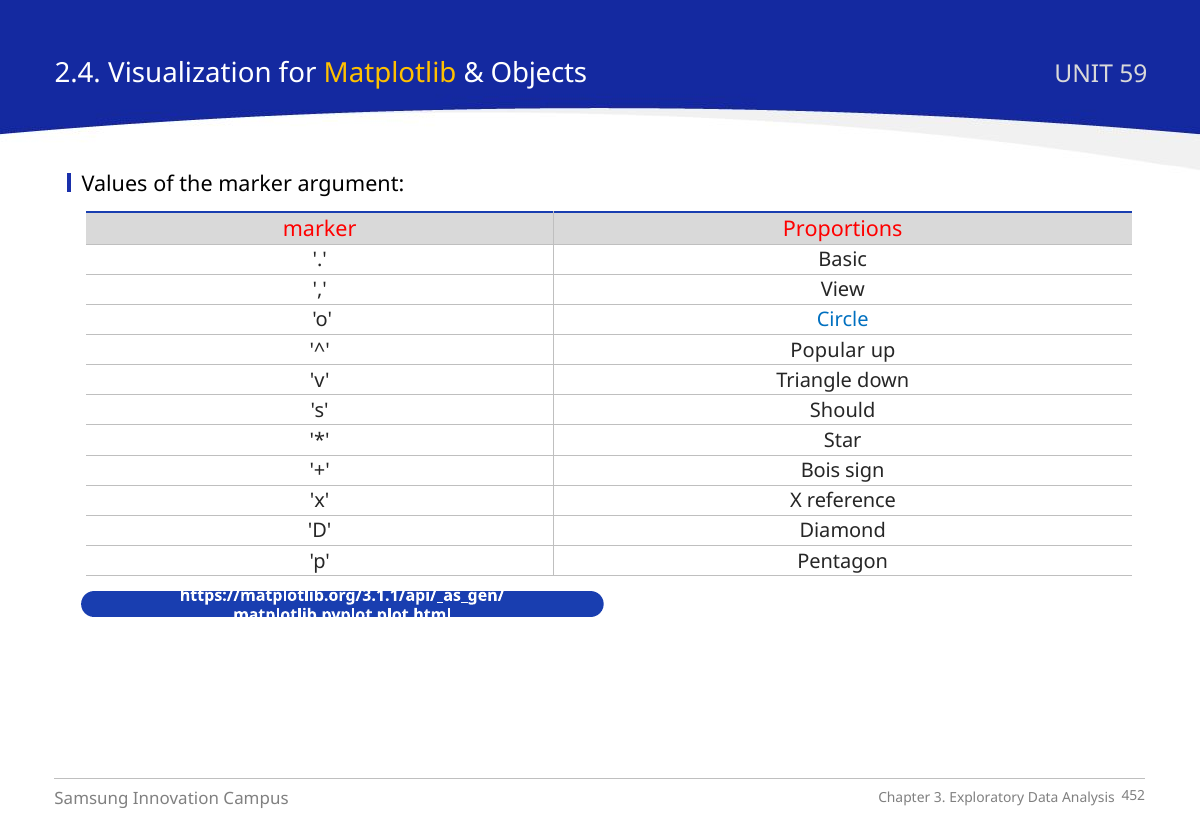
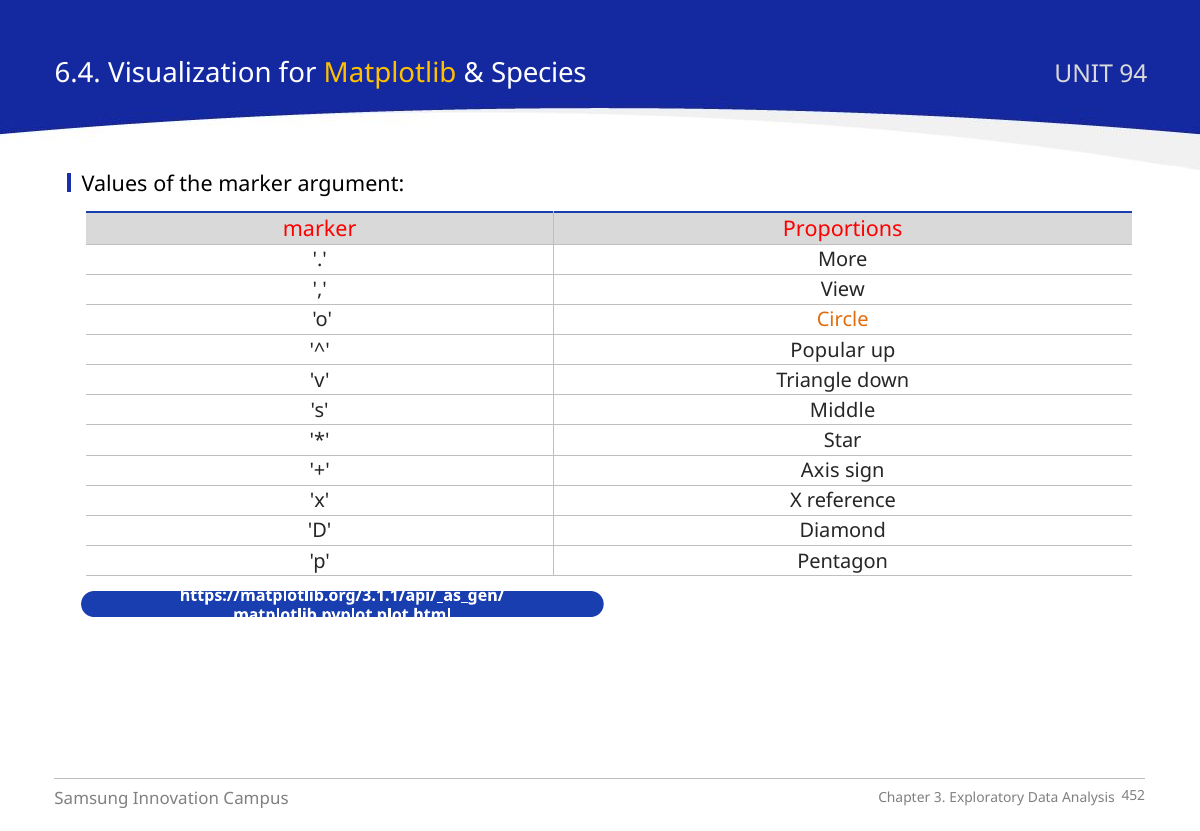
2.4: 2.4 -> 6.4
Objects: Objects -> Species
59: 59 -> 94
Basic: Basic -> More
Circle colour: blue -> orange
Should: Should -> Middle
Bois: Bois -> Axis
